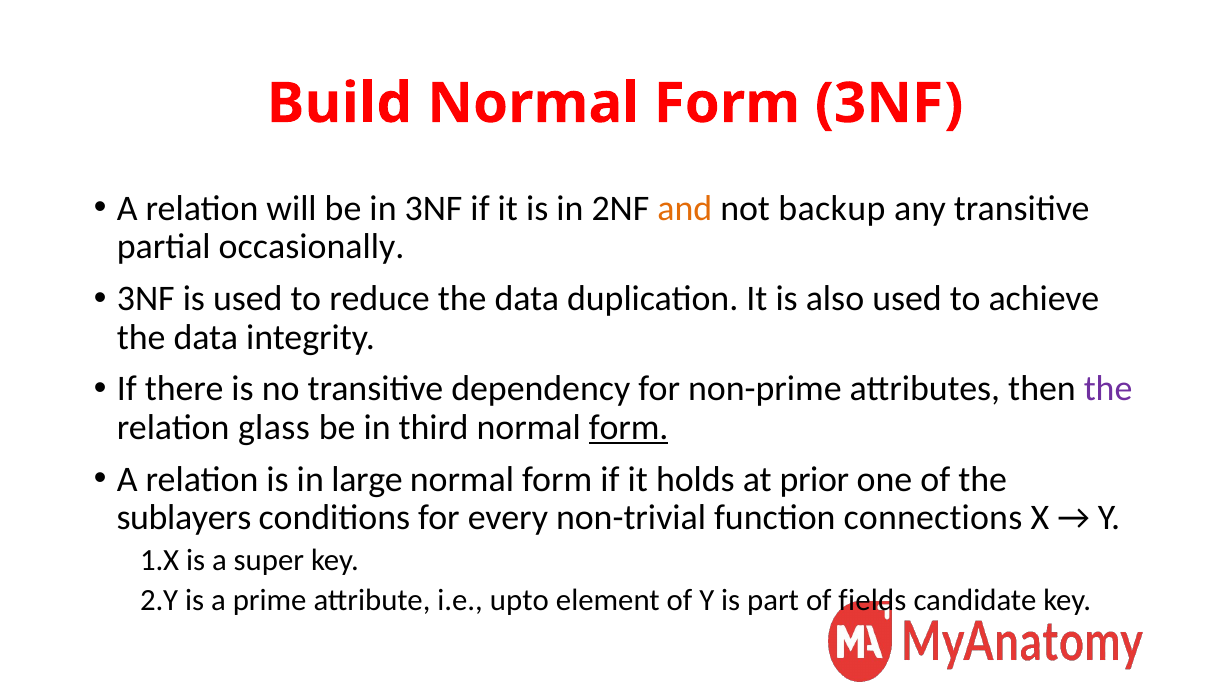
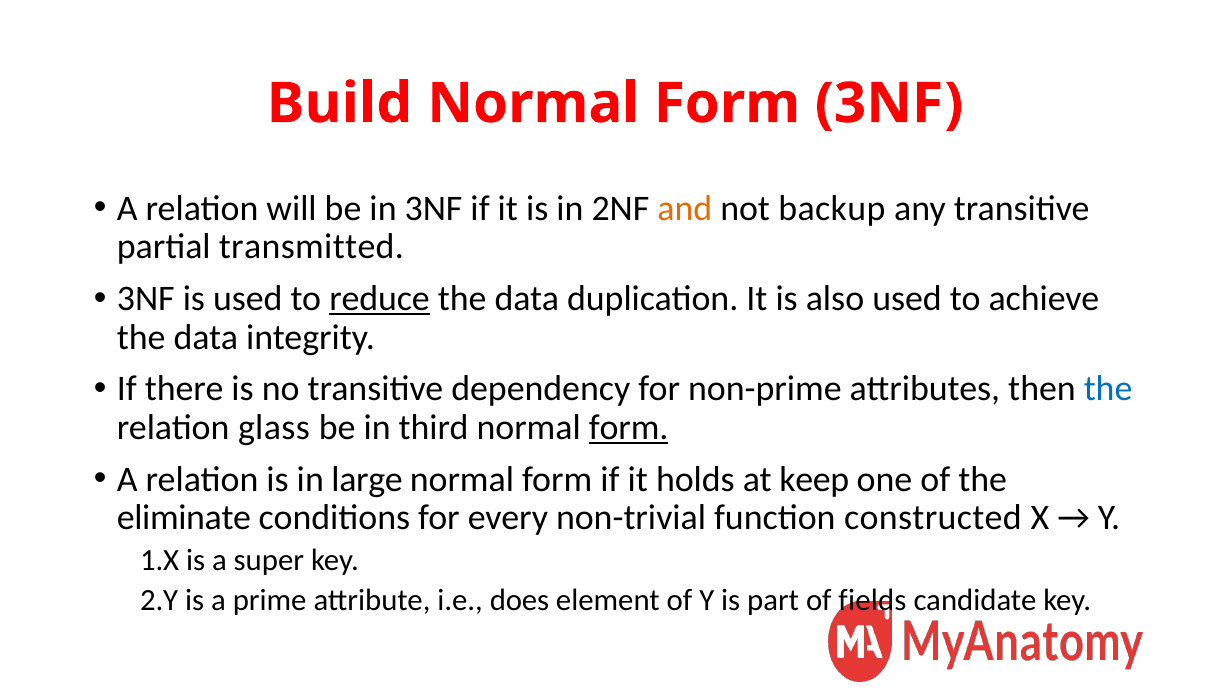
occasionally: occasionally -> transmitted
reduce underline: none -> present
the at (1108, 389) colour: purple -> blue
prior: prior -> keep
sublayers: sublayers -> eliminate
connections: connections -> constructed
upto: upto -> does
